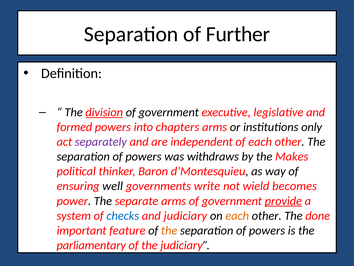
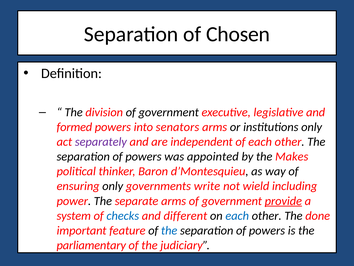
Further: Further -> Chosen
division underline: present -> none
chapters: chapters -> senators
withdraws: withdraws -> appointed
ensuring well: well -> only
becomes: becomes -> including
and judiciary: judiciary -> different
each at (237, 215) colour: orange -> blue
the at (169, 230) colour: orange -> blue
